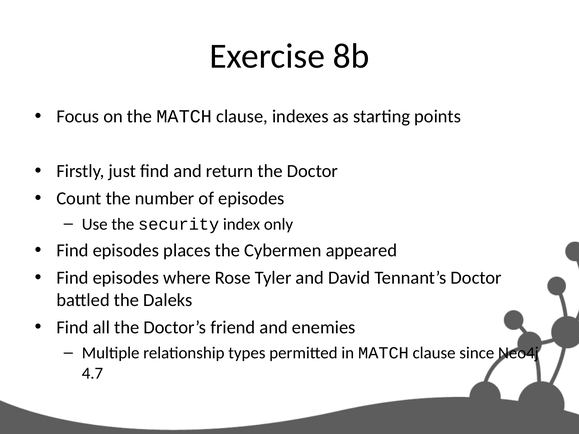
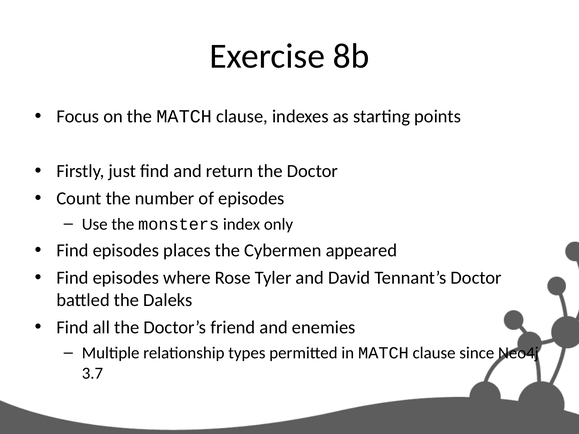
security: security -> monsters
4.7: 4.7 -> 3.7
